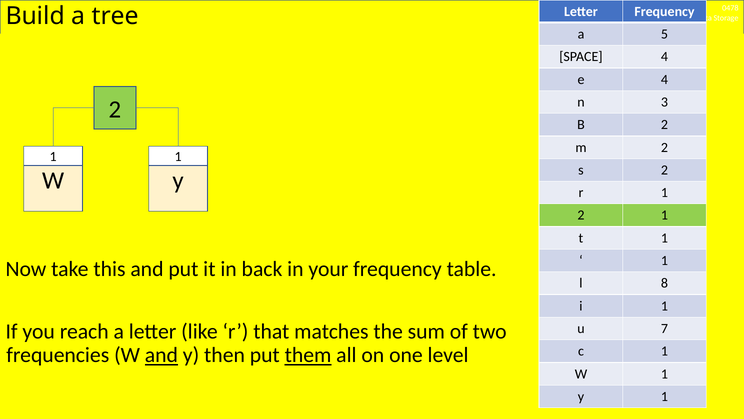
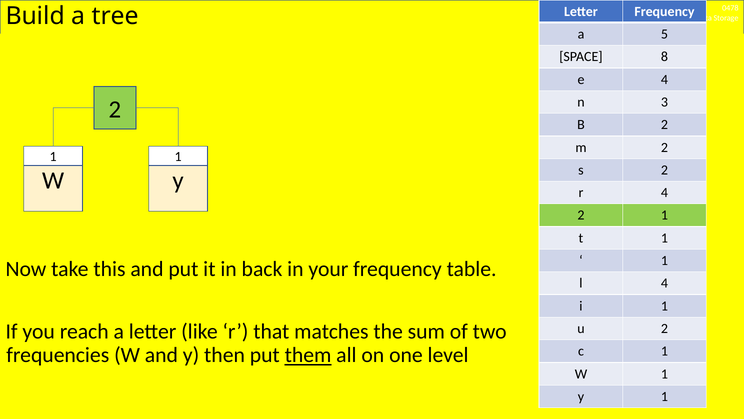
SPACE 4: 4 -> 8
r 1: 1 -> 4
l 8: 8 -> 4
u 7: 7 -> 2
and at (161, 355) underline: present -> none
